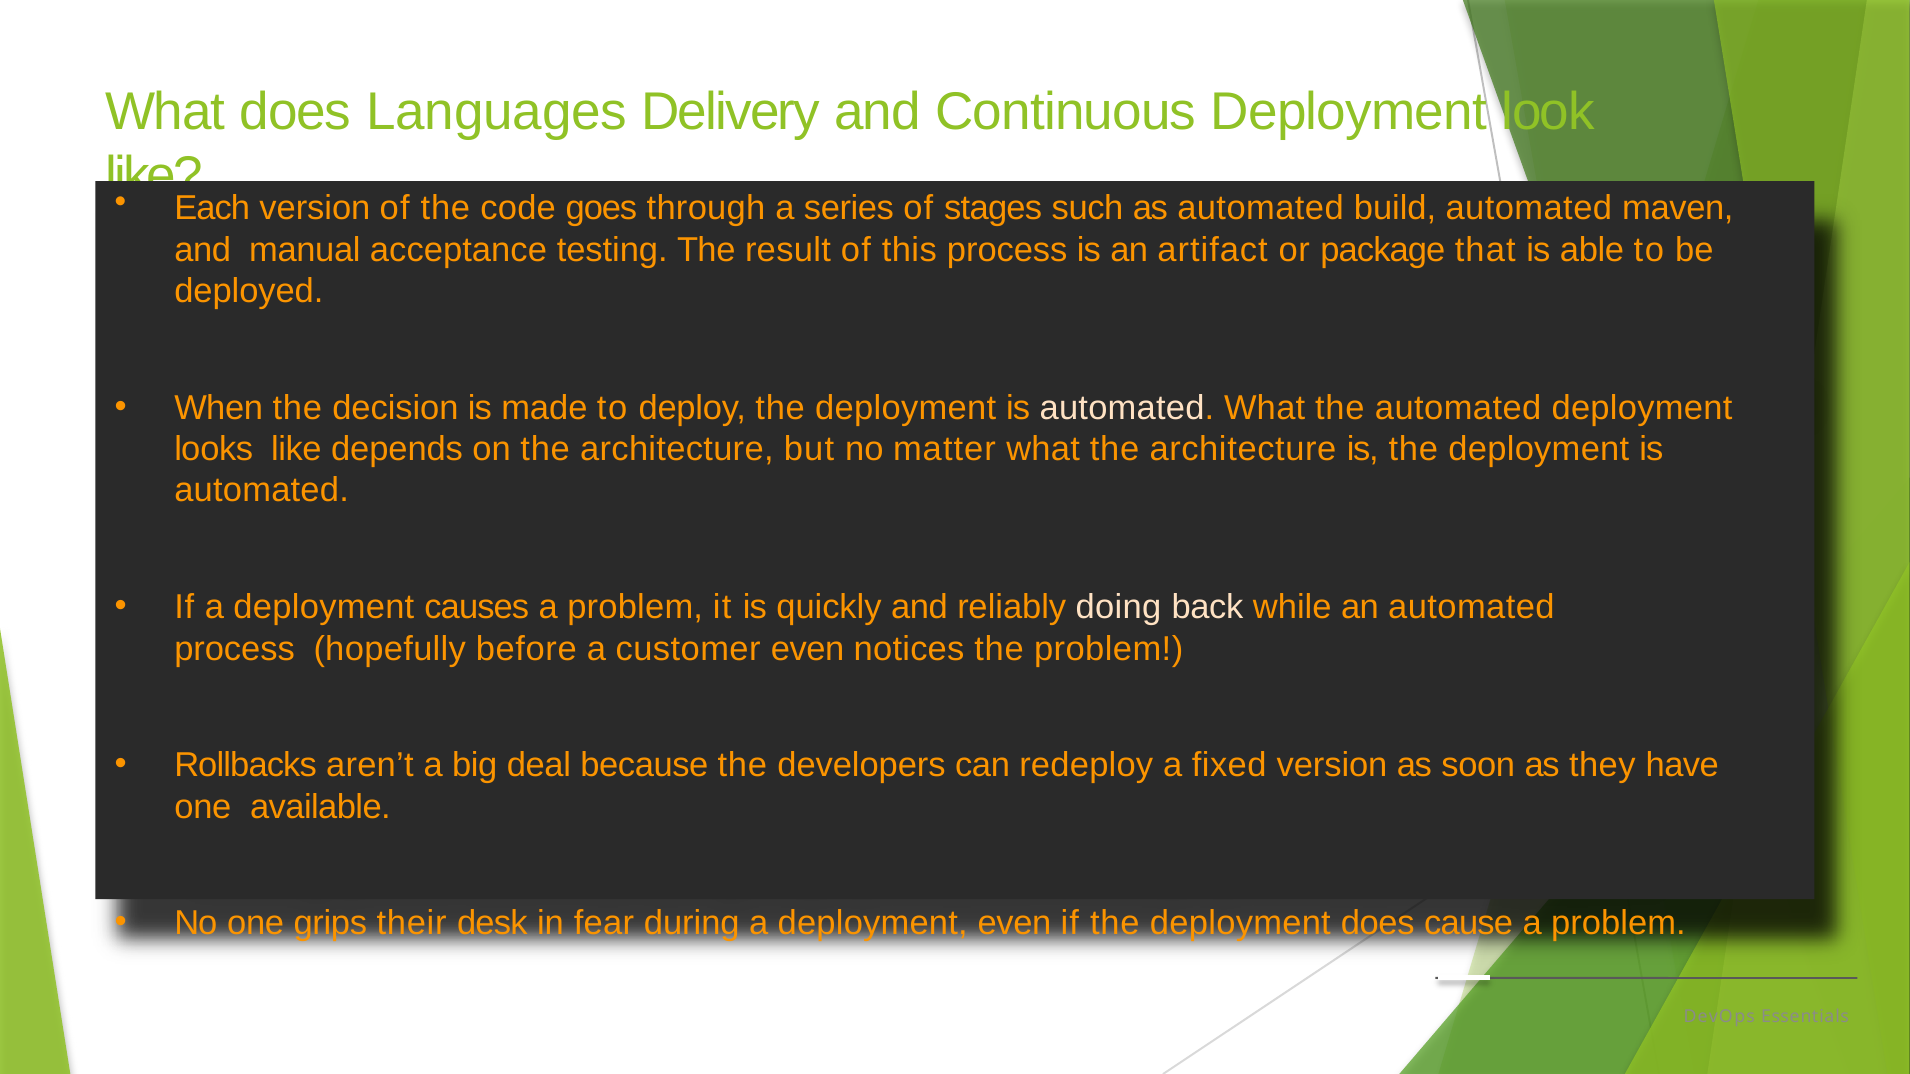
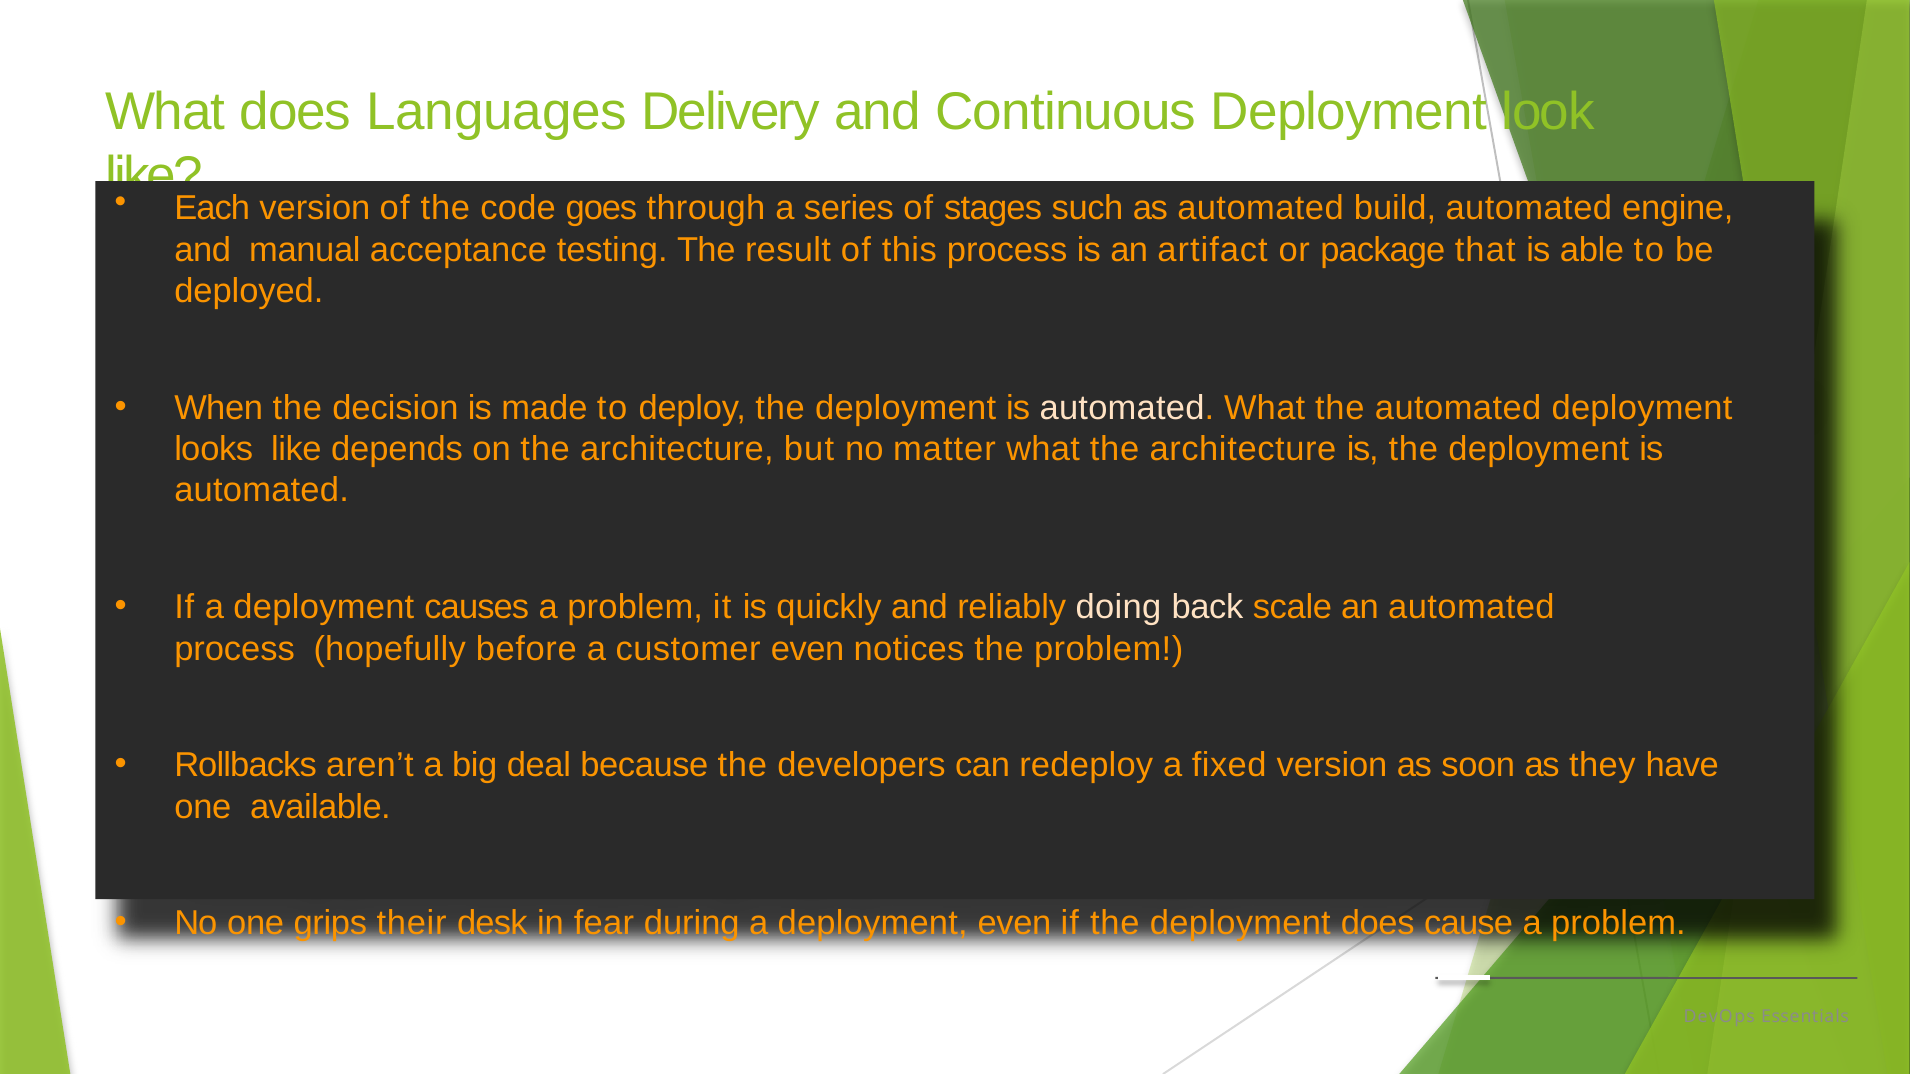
maven: maven -> engine
while: while -> scale
